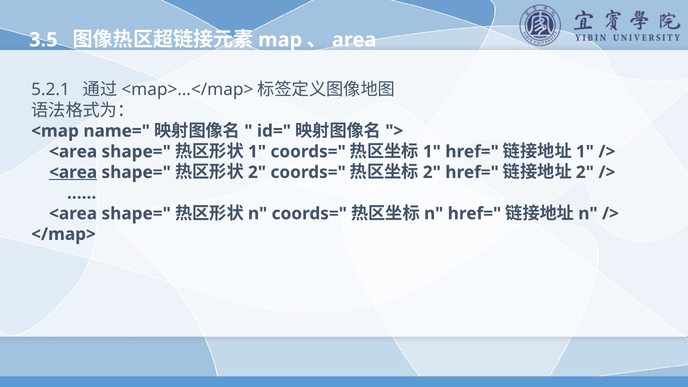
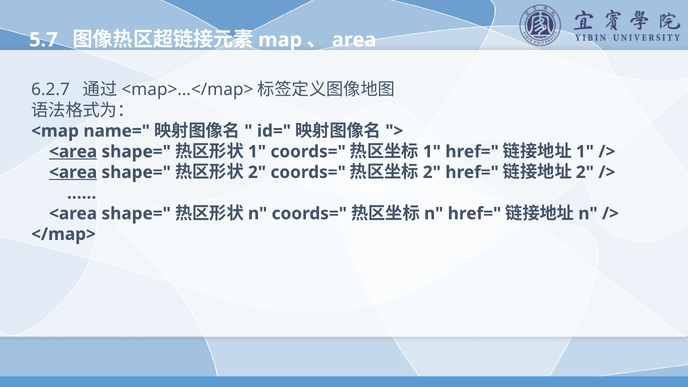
3.5: 3.5 -> 5.7
5.2.1: 5.2.1 -> 6.2.7
<area at (73, 152) underline: none -> present
